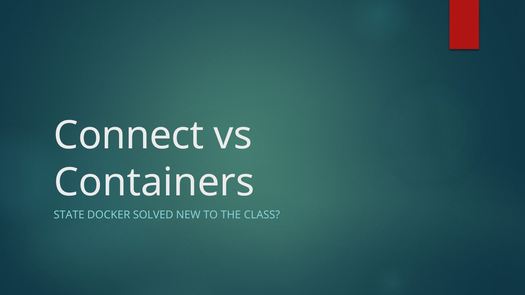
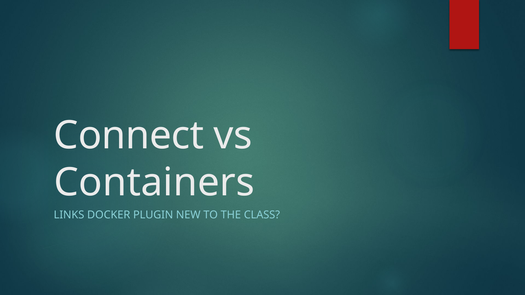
STATE: STATE -> LINKS
SOLVED: SOLVED -> PLUGIN
